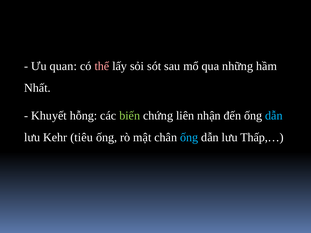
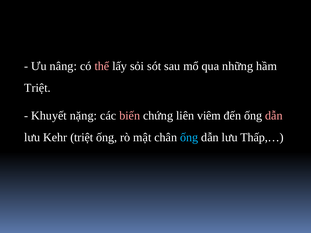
quan: quan -> nâng
Nhất at (37, 88): Nhất -> Triệt
hỗng: hỗng -> nặng
biến colour: light green -> pink
nhận: nhận -> viêm
dẫn at (274, 116) colour: light blue -> pink
Kehr tiêu: tiêu -> triệt
